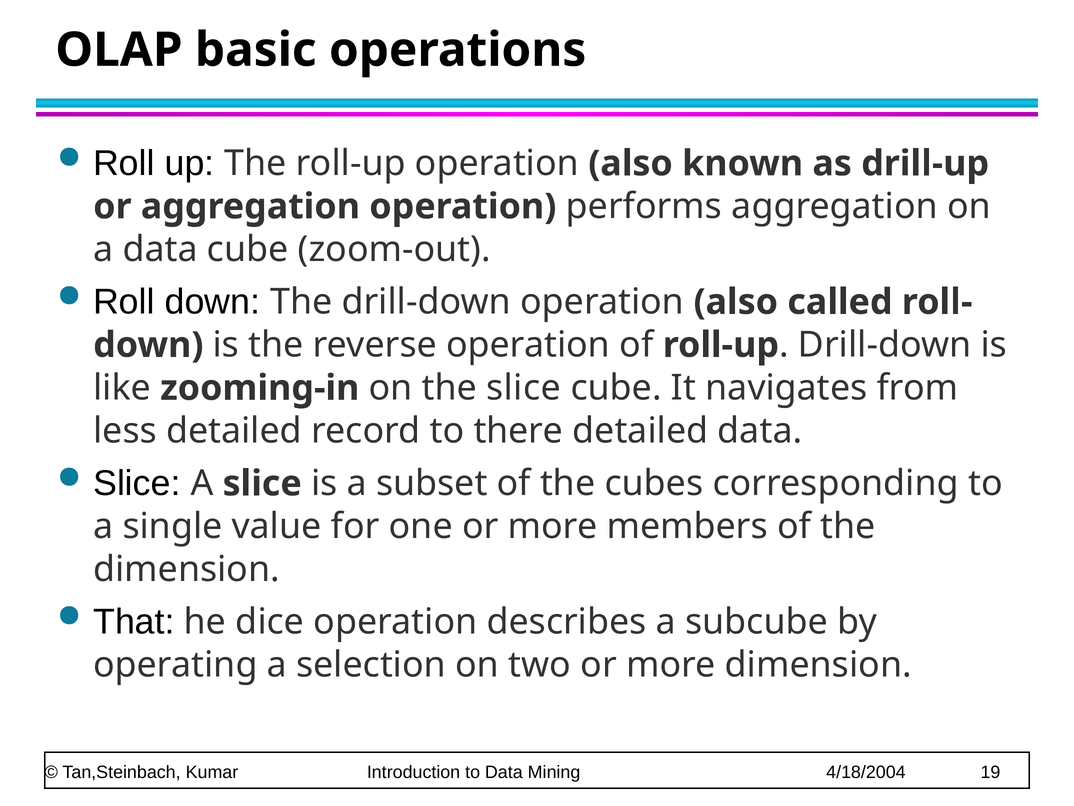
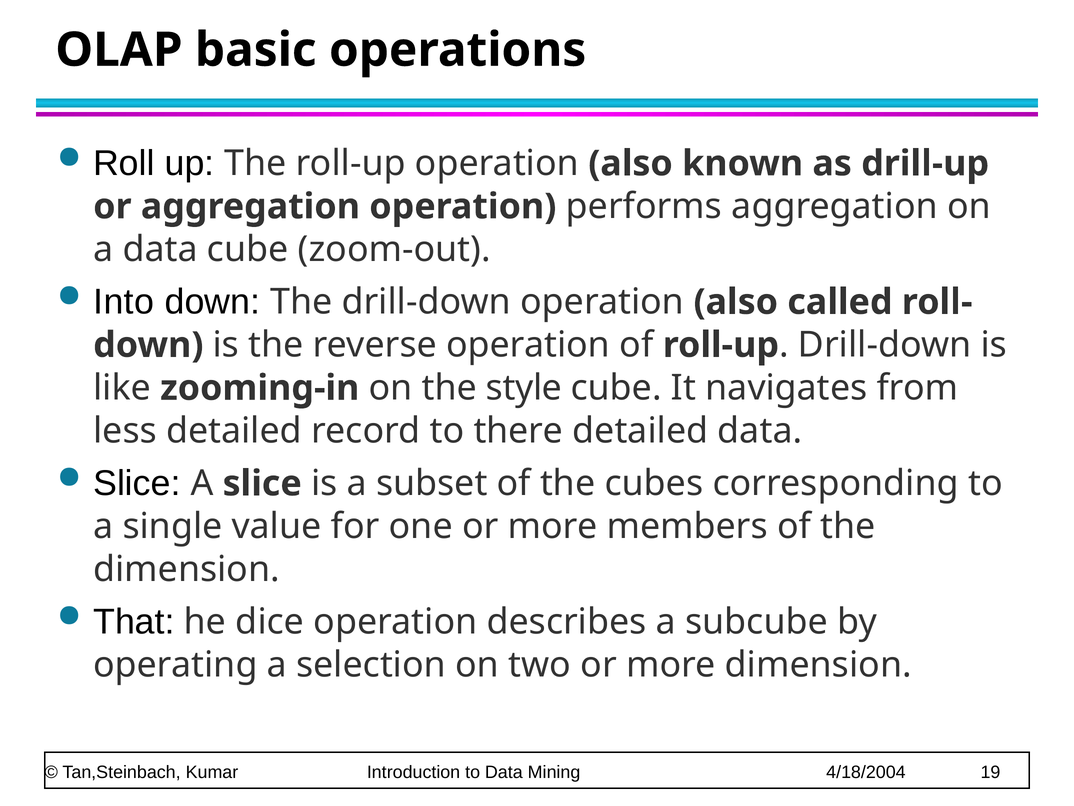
Roll at (124, 302): Roll -> Into
the slice: slice -> style
